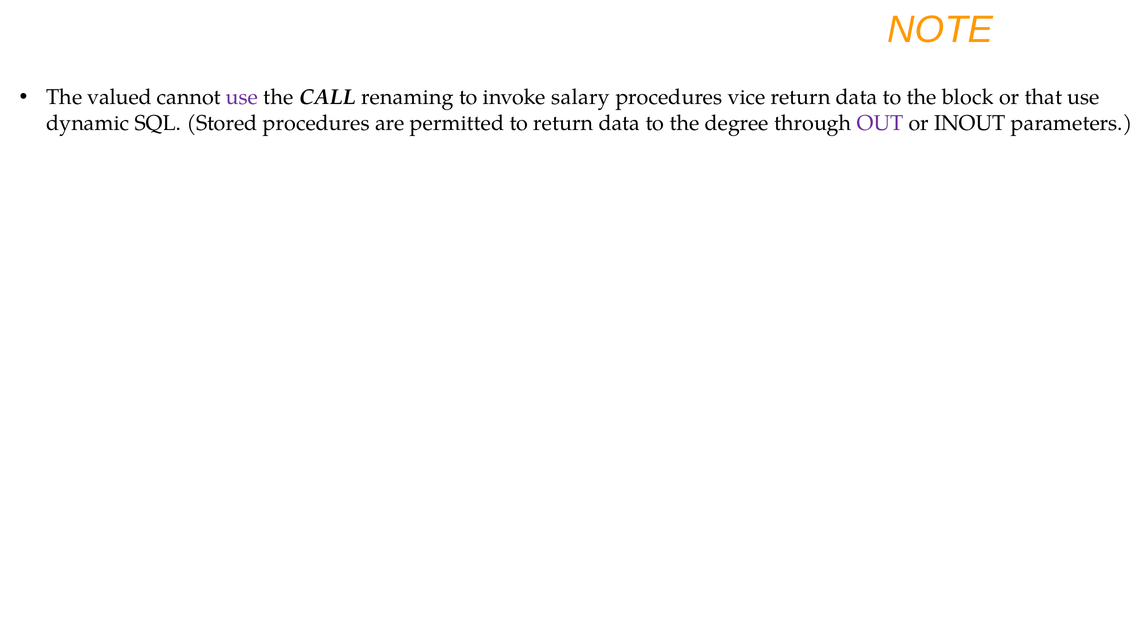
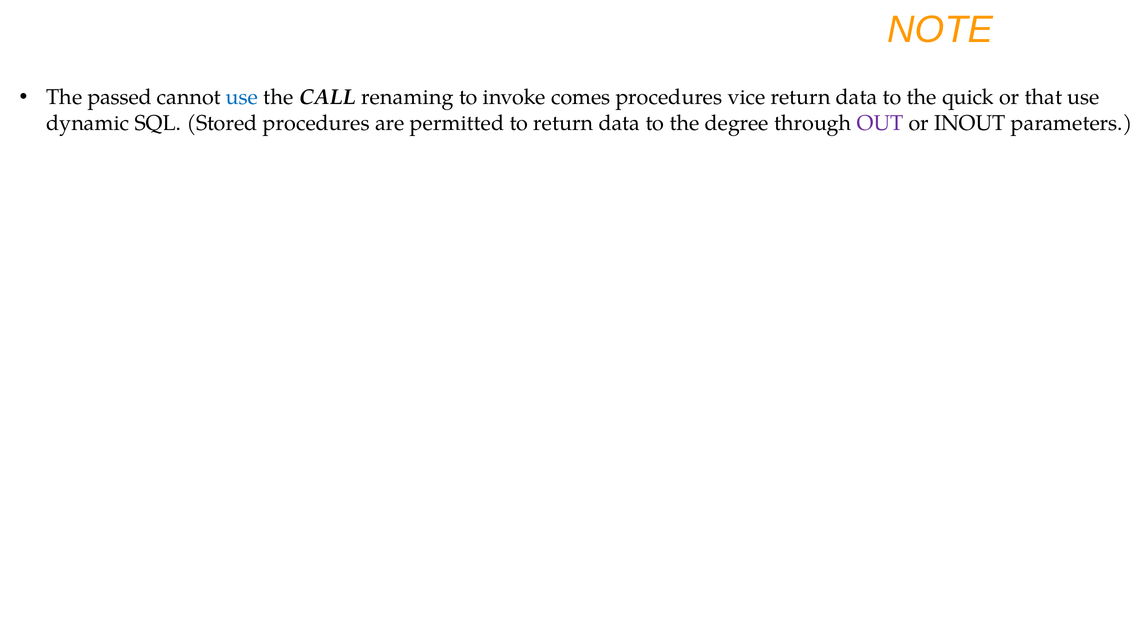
valued: valued -> passed
use at (242, 97) colour: purple -> blue
salary: salary -> comes
block: block -> quick
